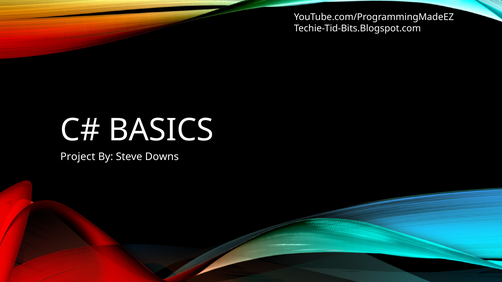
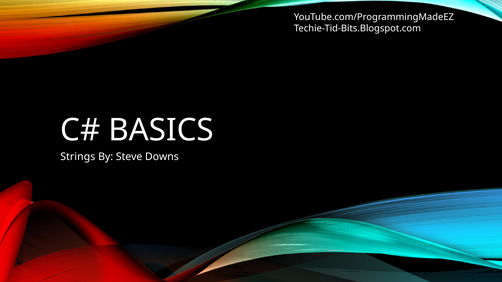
Project: Project -> Strings
